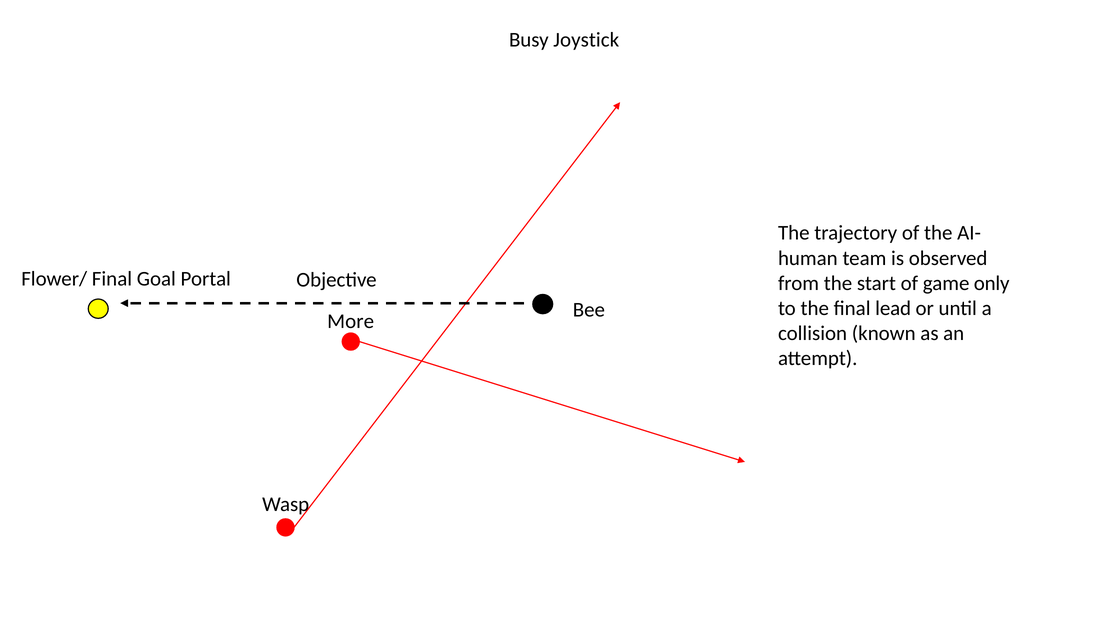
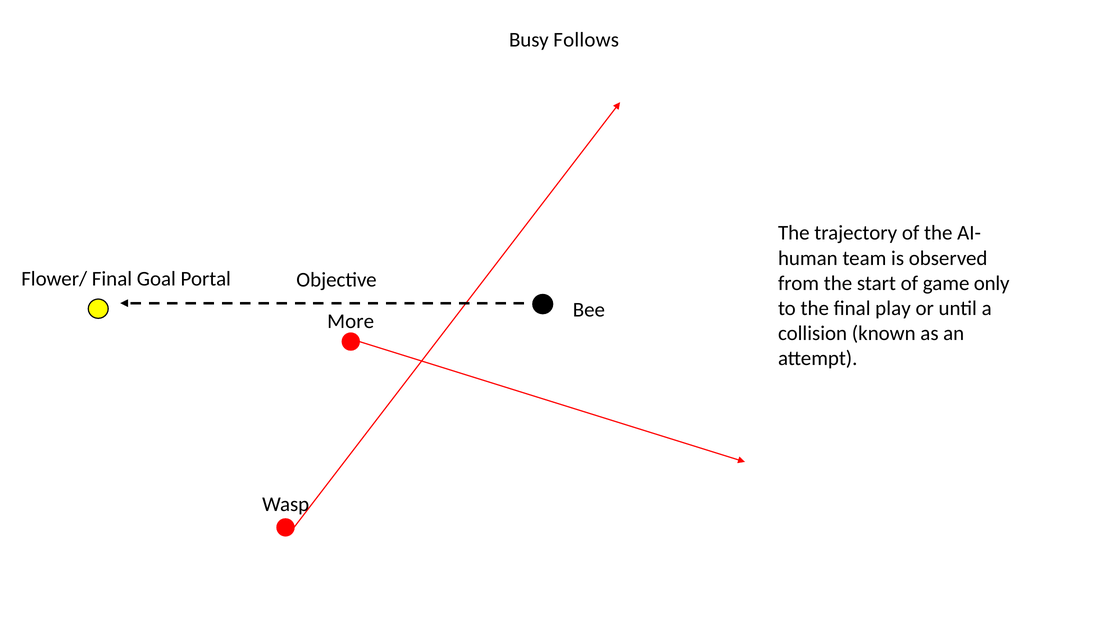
Joystick: Joystick -> Follows
lead: lead -> play
